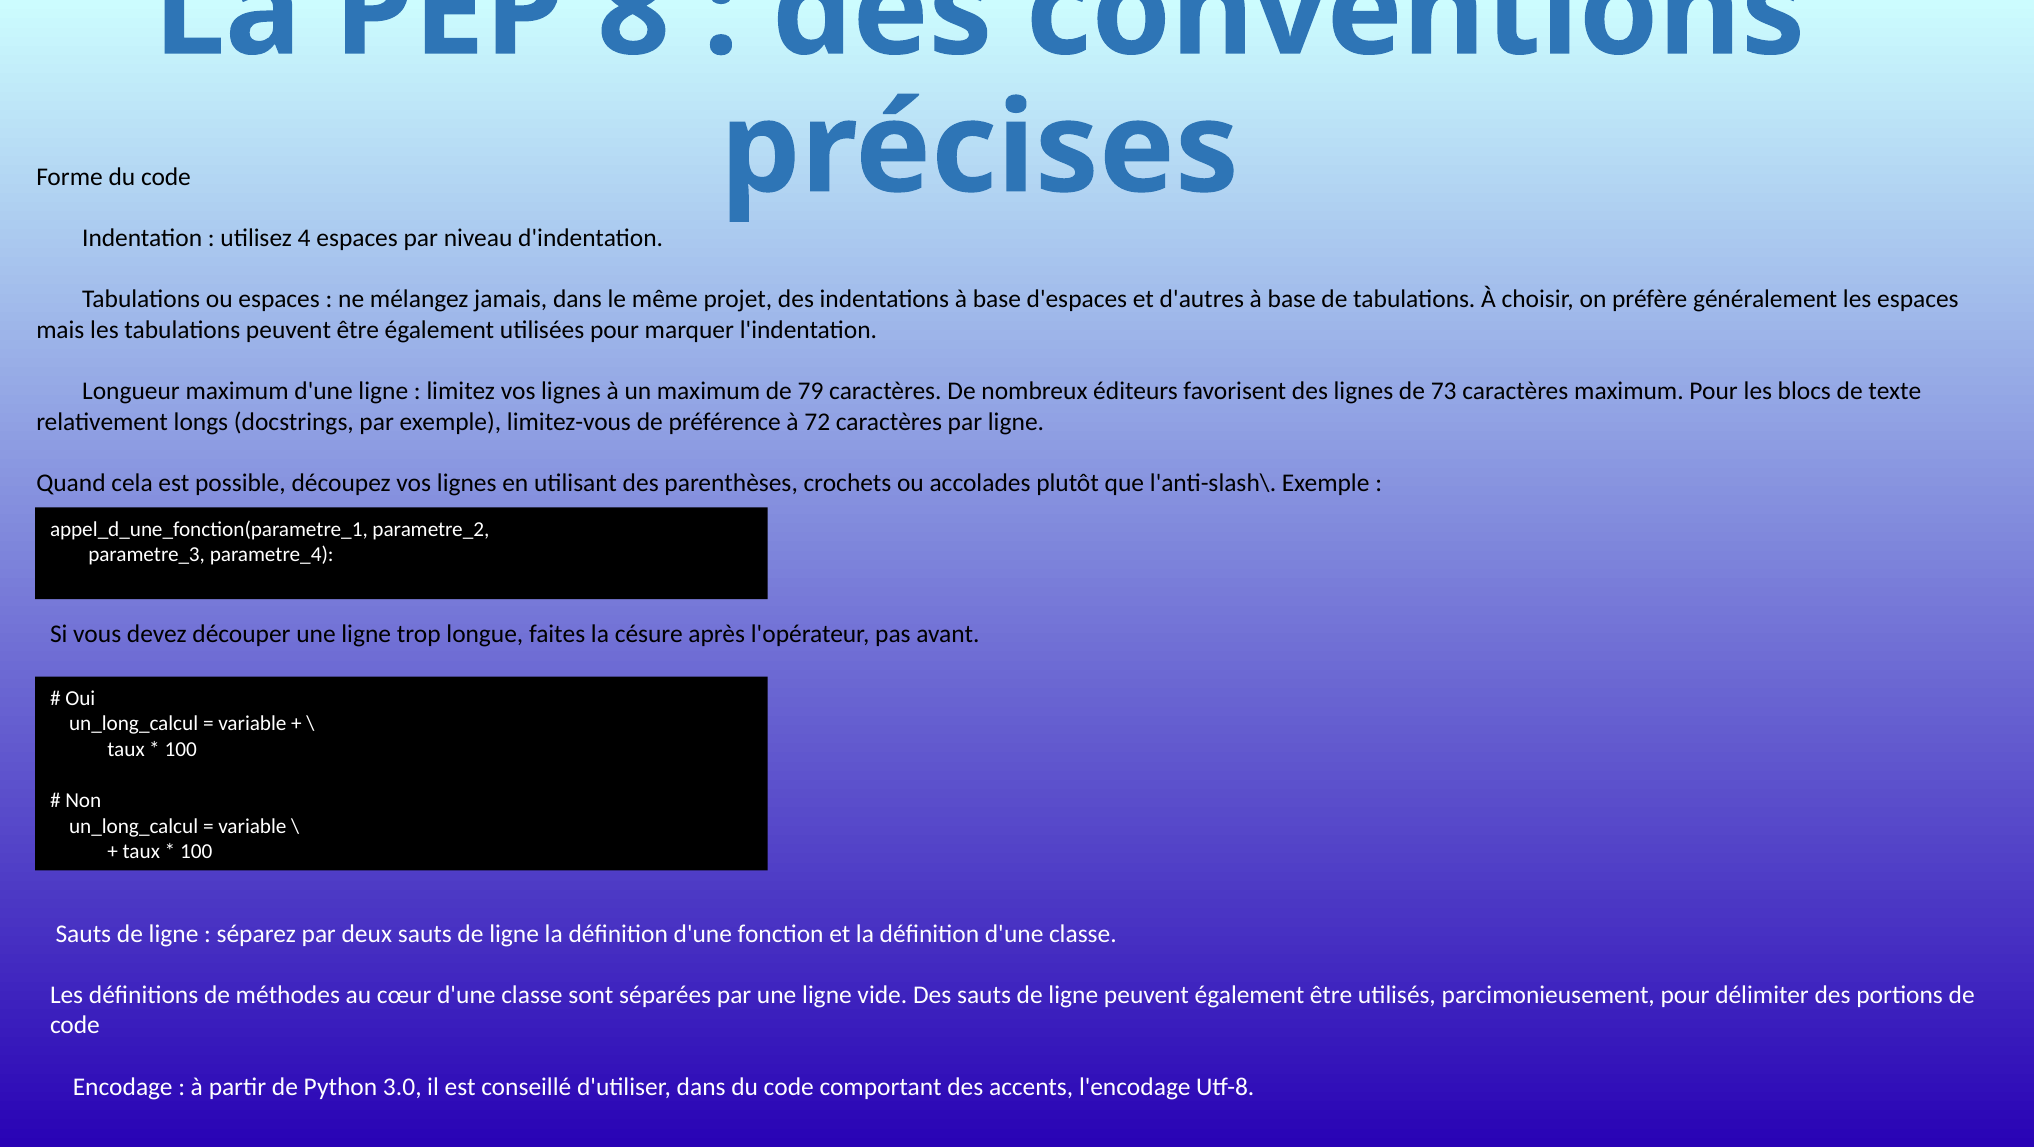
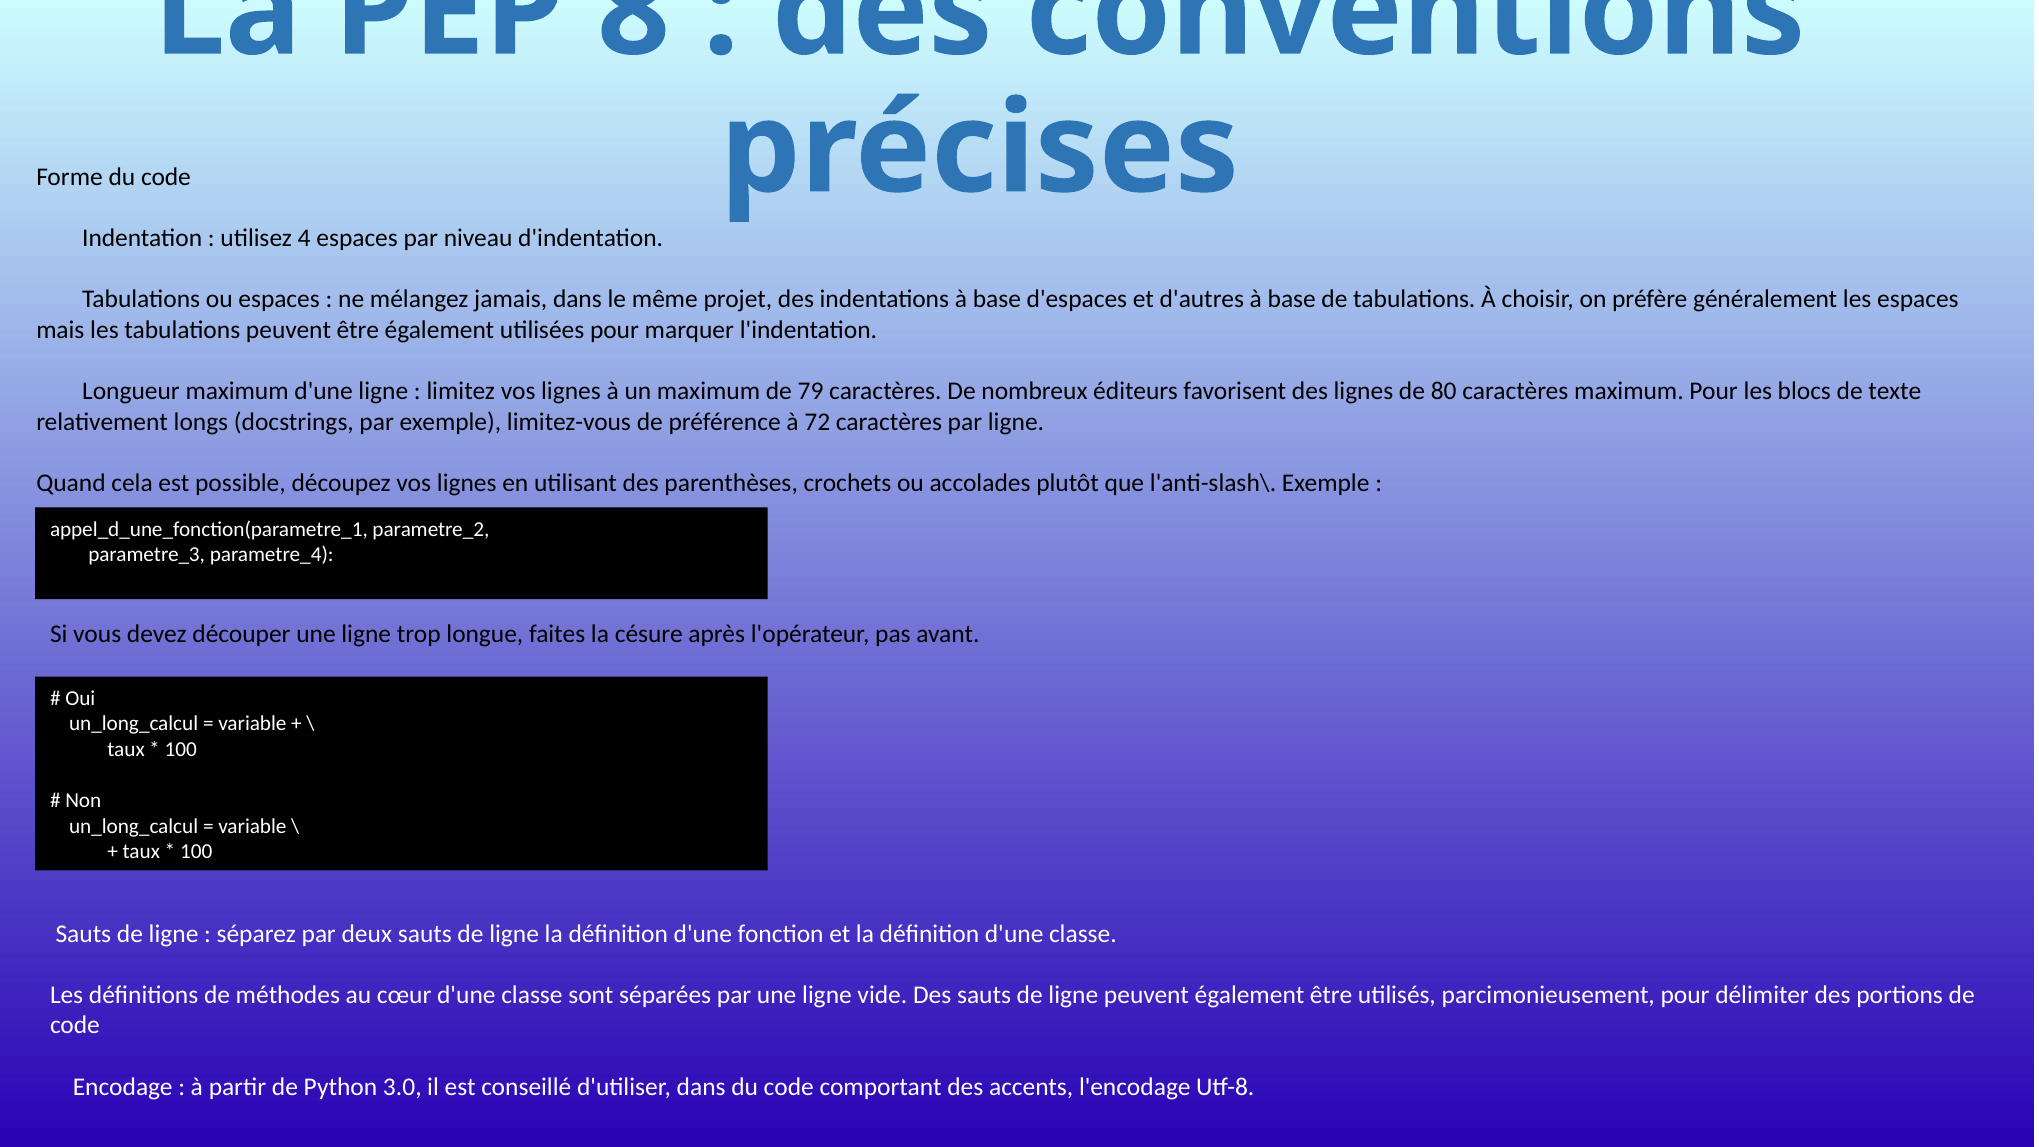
73: 73 -> 80
